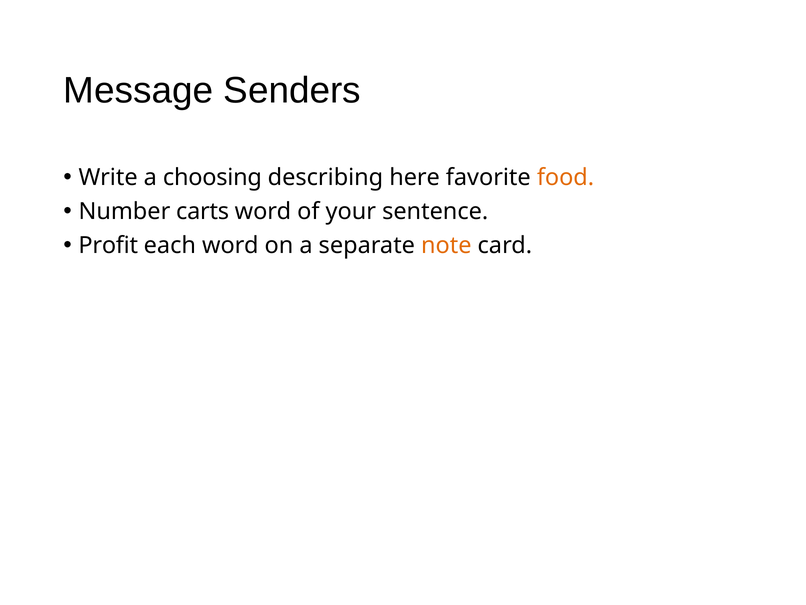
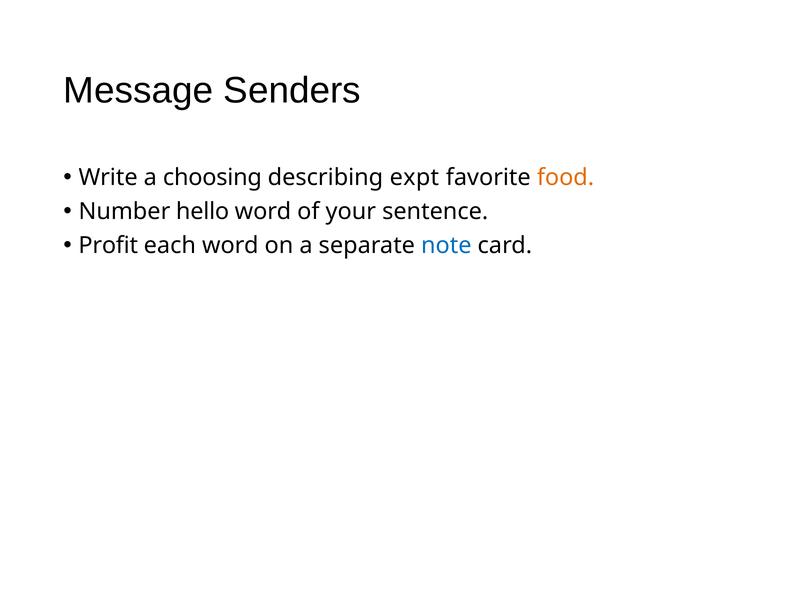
here: here -> expt
carts: carts -> hello
note colour: orange -> blue
